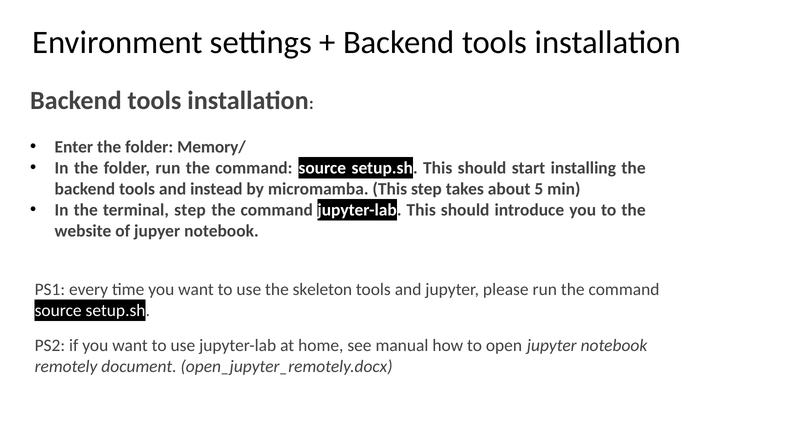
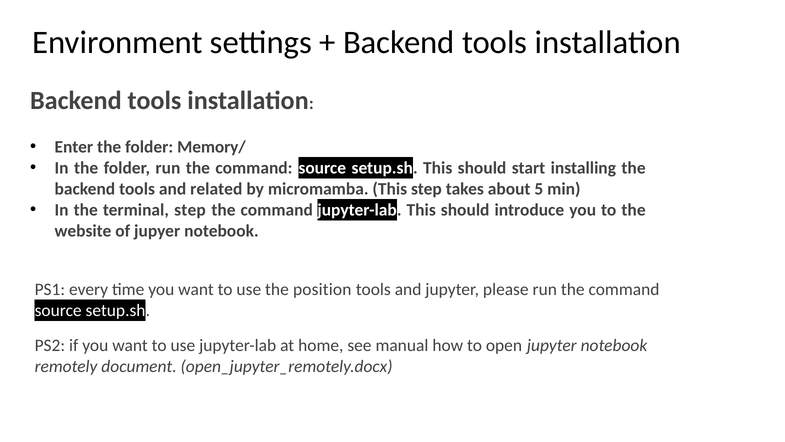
instead: instead -> related
skeleton: skeleton -> position
